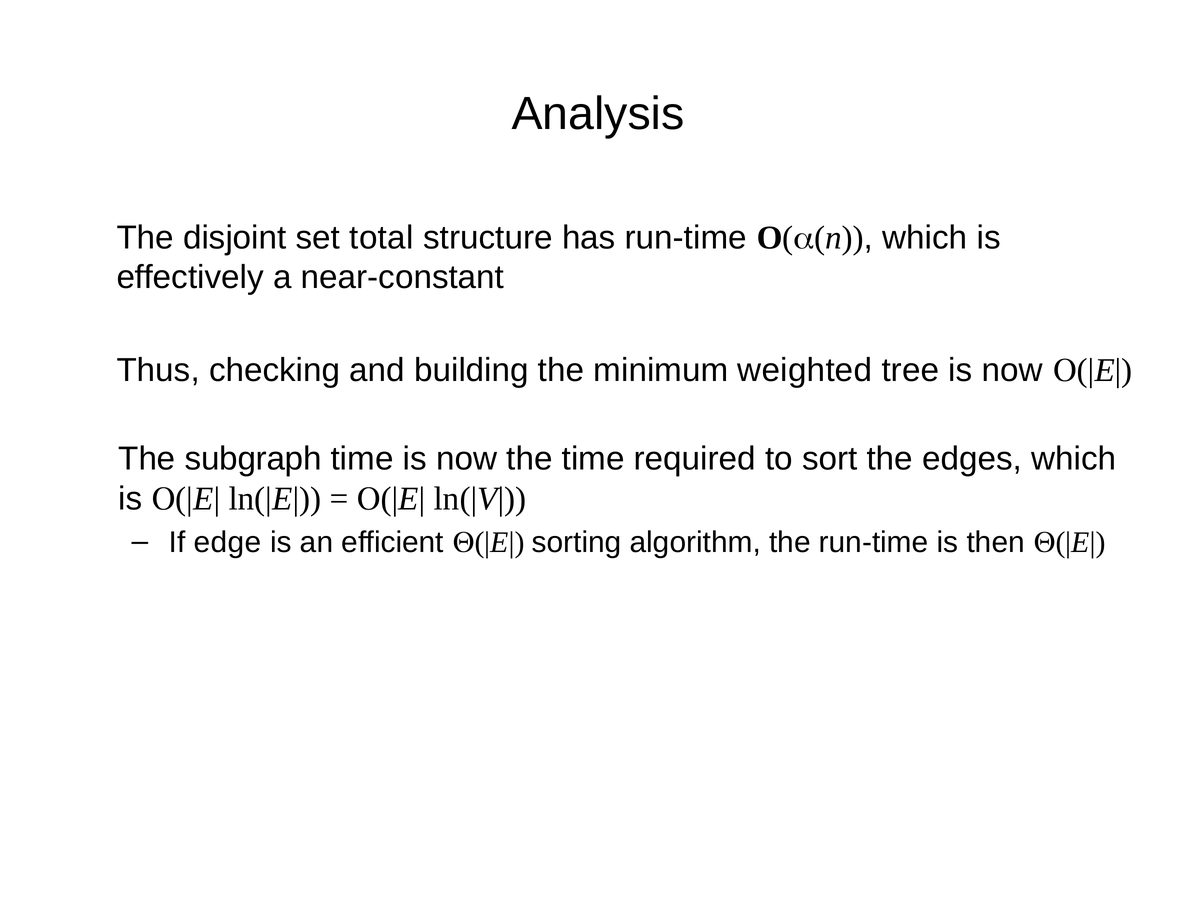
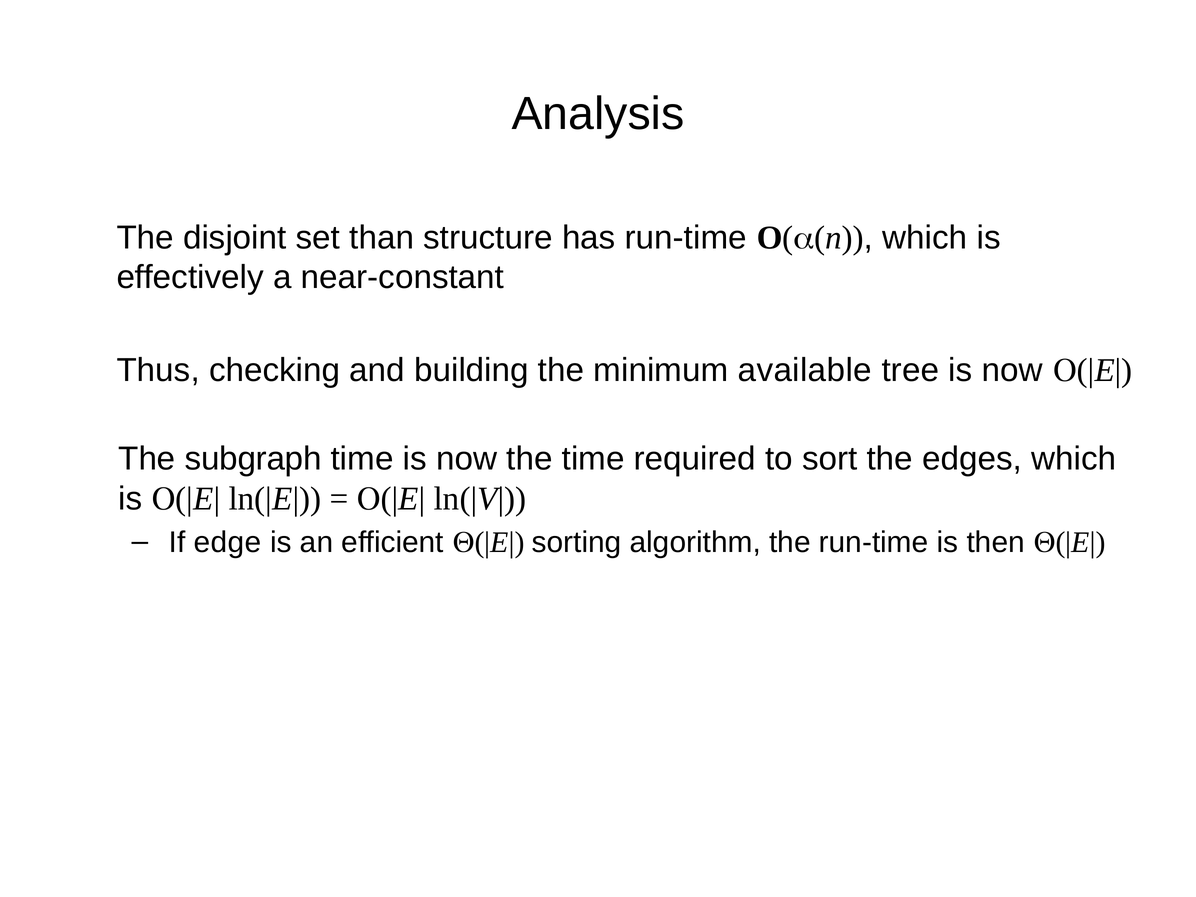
total: total -> than
weighted: weighted -> available
